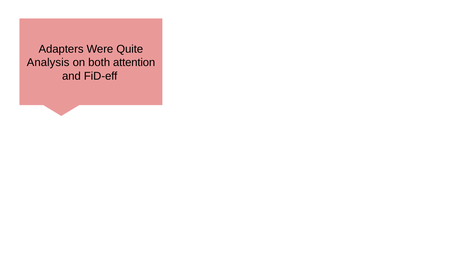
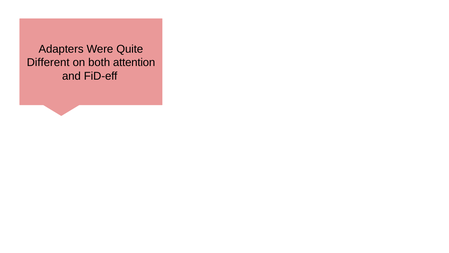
Analysis: Analysis -> Different
